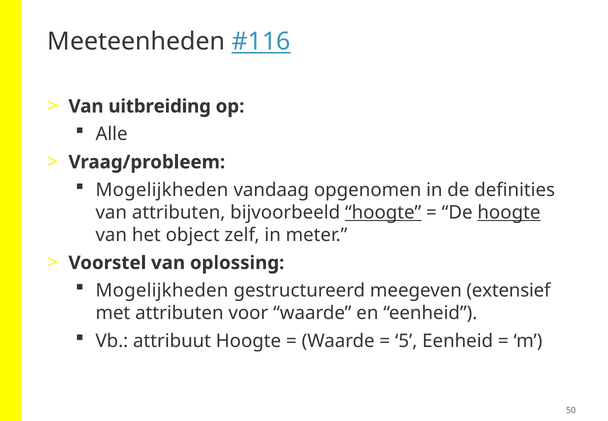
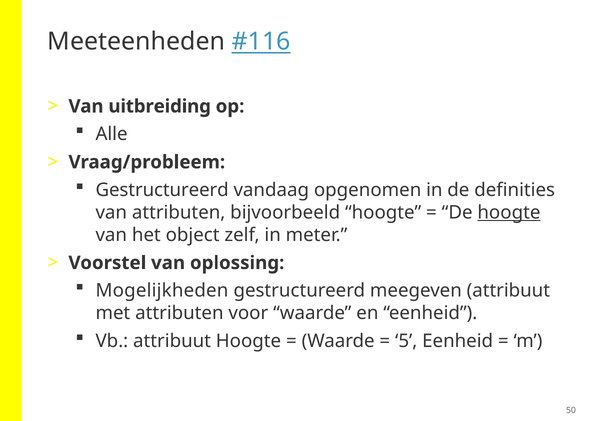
Mogelijkheden at (162, 190): Mogelijkheden -> Gestructureerd
hoogte at (383, 212) underline: present -> none
meegeven extensief: extensief -> attribuut
